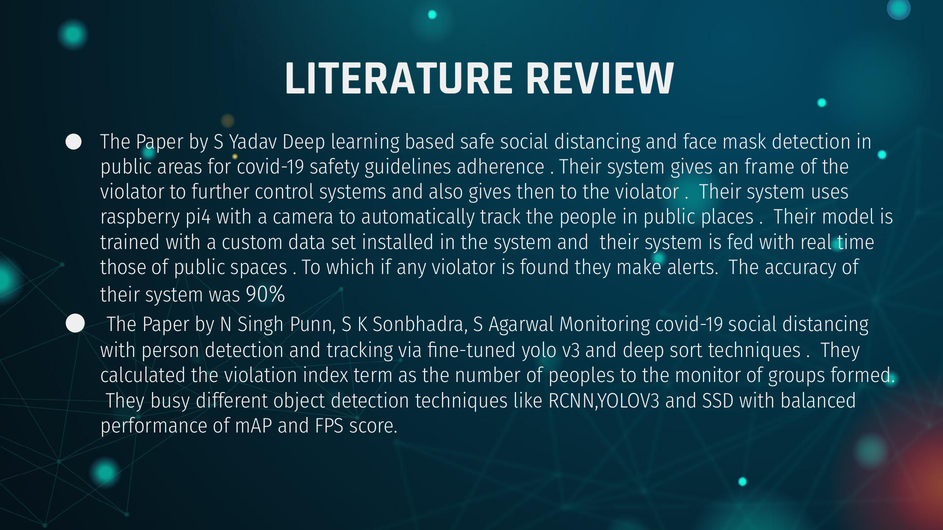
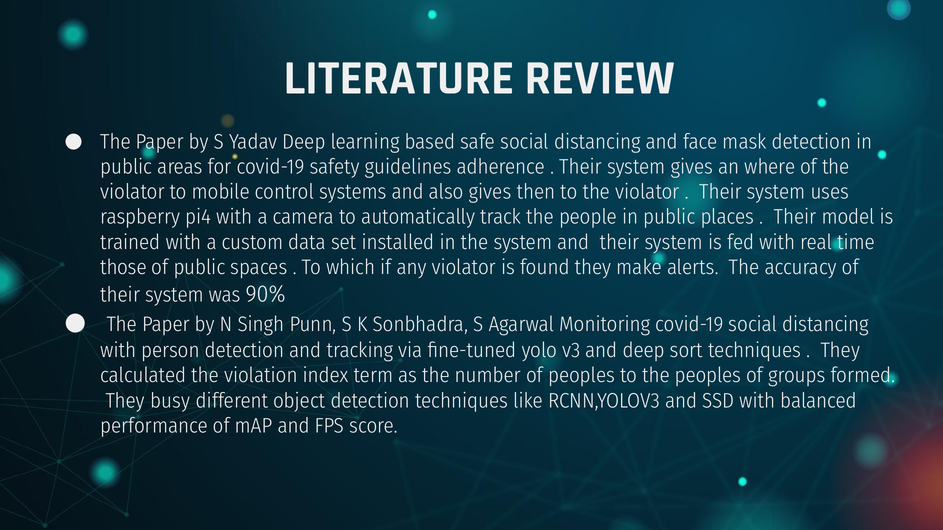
frame: frame -> where
further: further -> mobile
the monitor: monitor -> peoples
